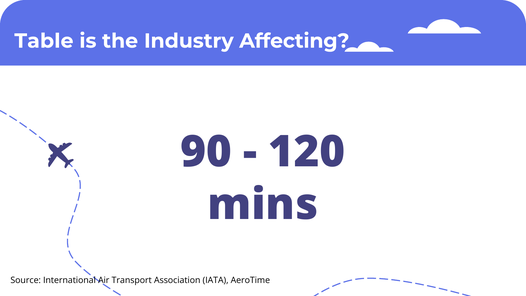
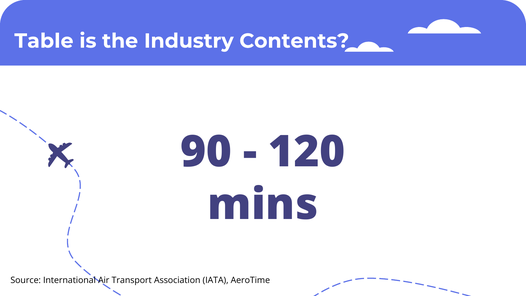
Affecting: Affecting -> Contents
